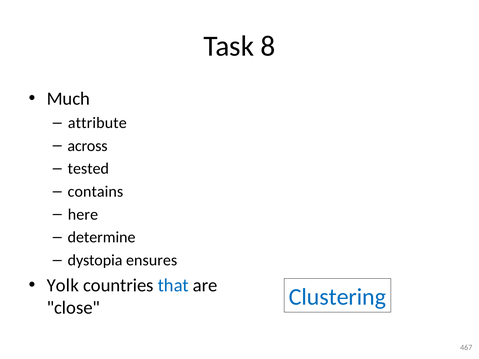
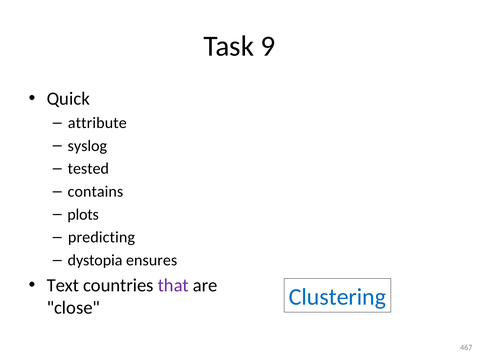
8: 8 -> 9
Much: Much -> Quick
across: across -> syslog
here: here -> plots
determine: determine -> predicting
Yolk: Yolk -> Text
that colour: blue -> purple
